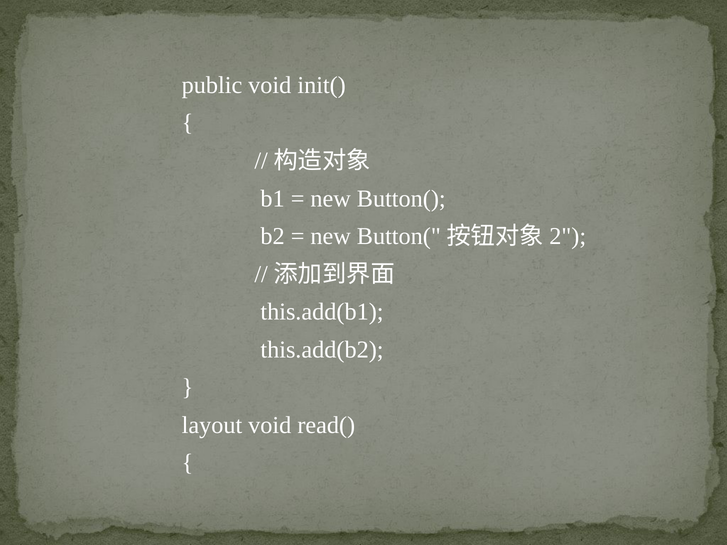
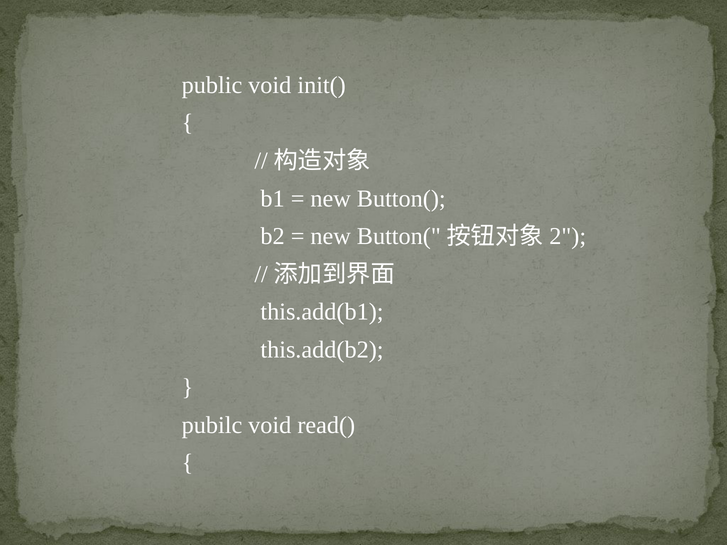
layout: layout -> pubilc
